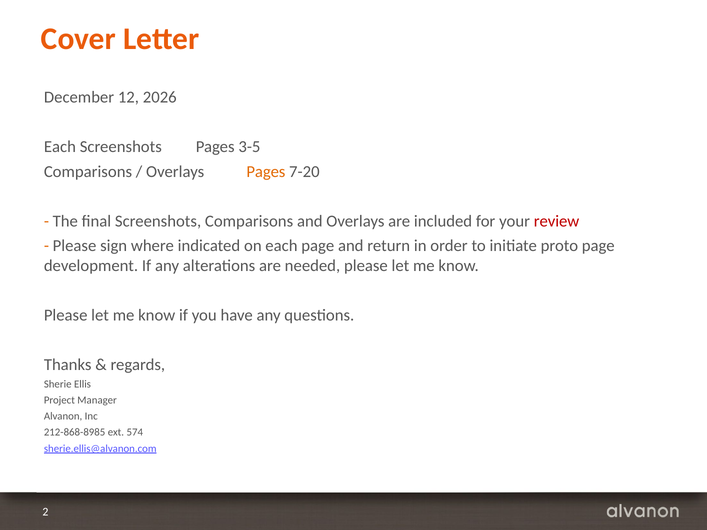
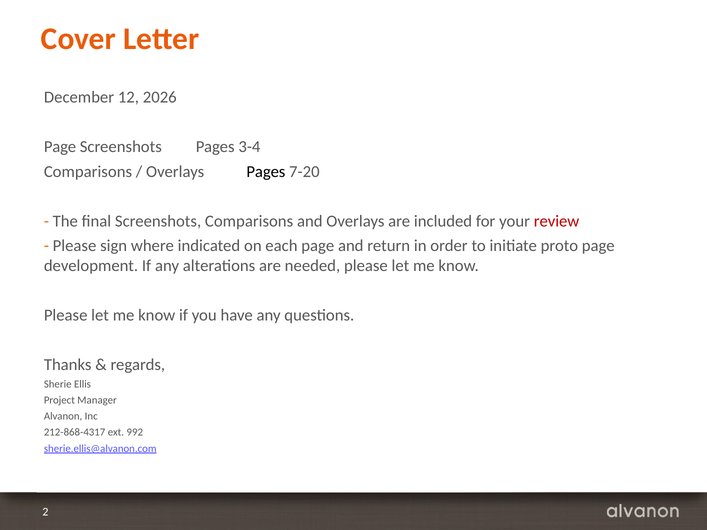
Each at (60, 147): Each -> Page
3-5: 3-5 -> 3-4
Pages at (266, 172) colour: orange -> black
212-868-8985: 212-868-8985 -> 212-868-4317
574: 574 -> 992
